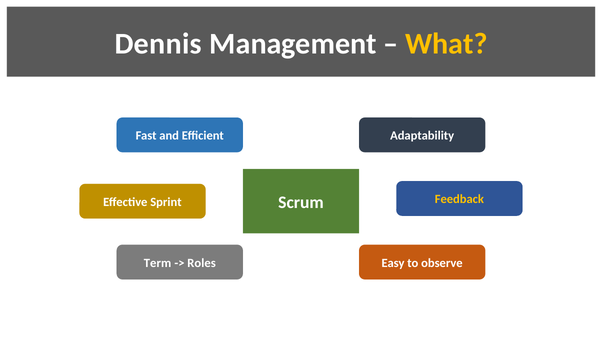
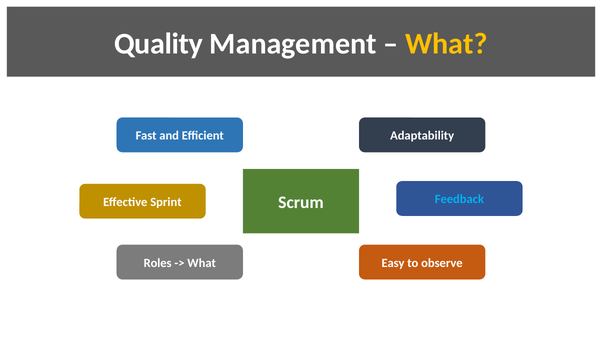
Dennis: Dennis -> Quality
Feedback colour: yellow -> light blue
Term: Term -> Roles
Roles at (202, 263): Roles -> What
